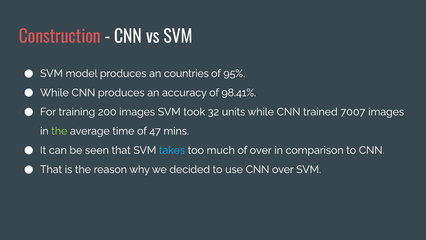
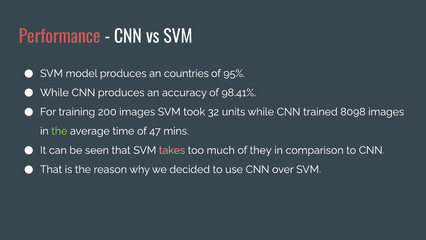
Construction: Construction -> Performance
7007: 7007 -> 8098
takes colour: light blue -> pink
of over: over -> they
